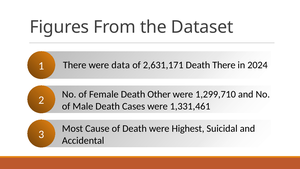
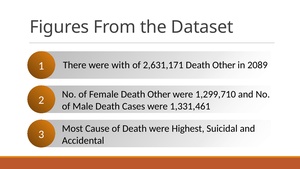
data: data -> with
2,631,171 Death There: There -> Other
2024: 2024 -> 2089
